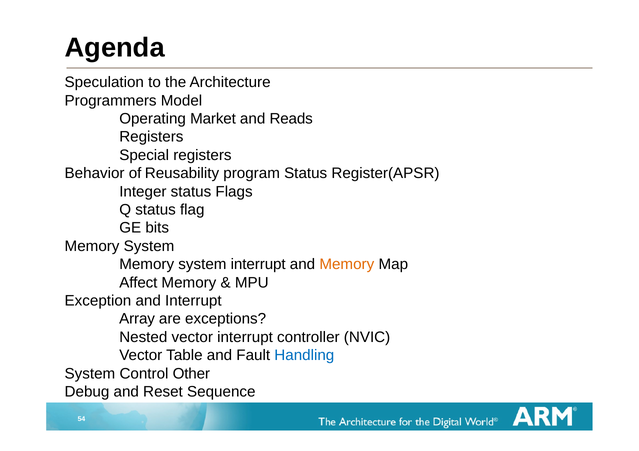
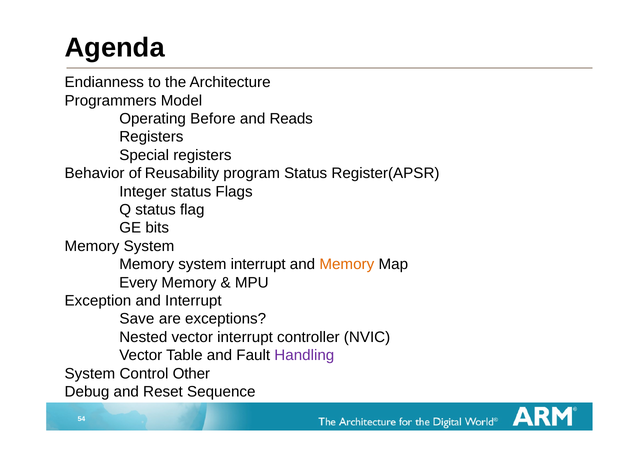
Speculation: Speculation -> Endianness
Market: Market -> Before
Affect: Affect -> Every
Array: Array -> Save
Handling colour: blue -> purple
